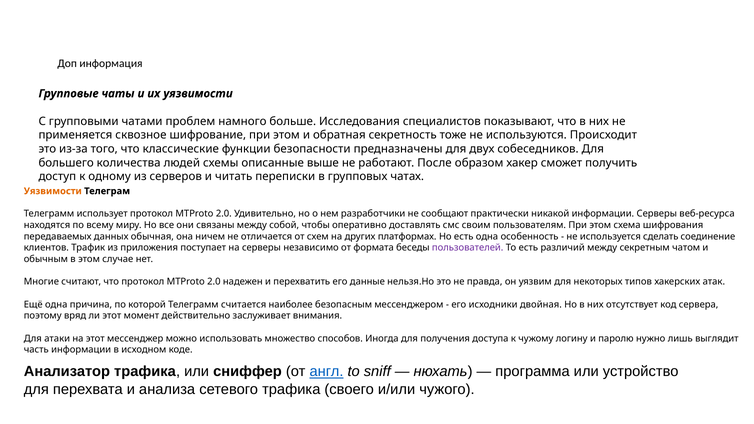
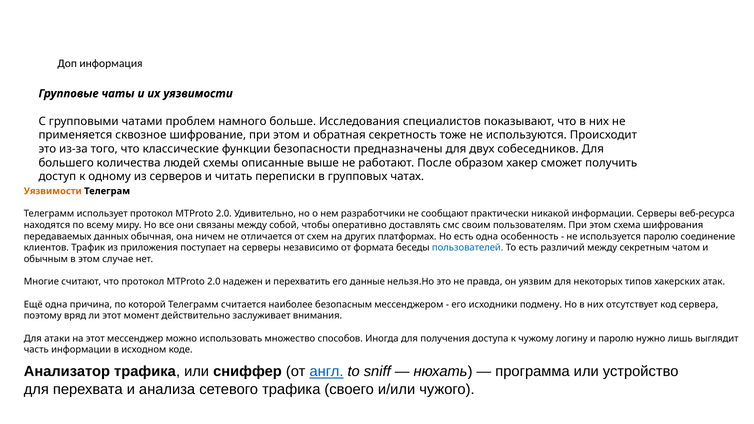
используется сделать: сделать -> паролю
пользователей colour: purple -> blue
двойная: двойная -> подмену
